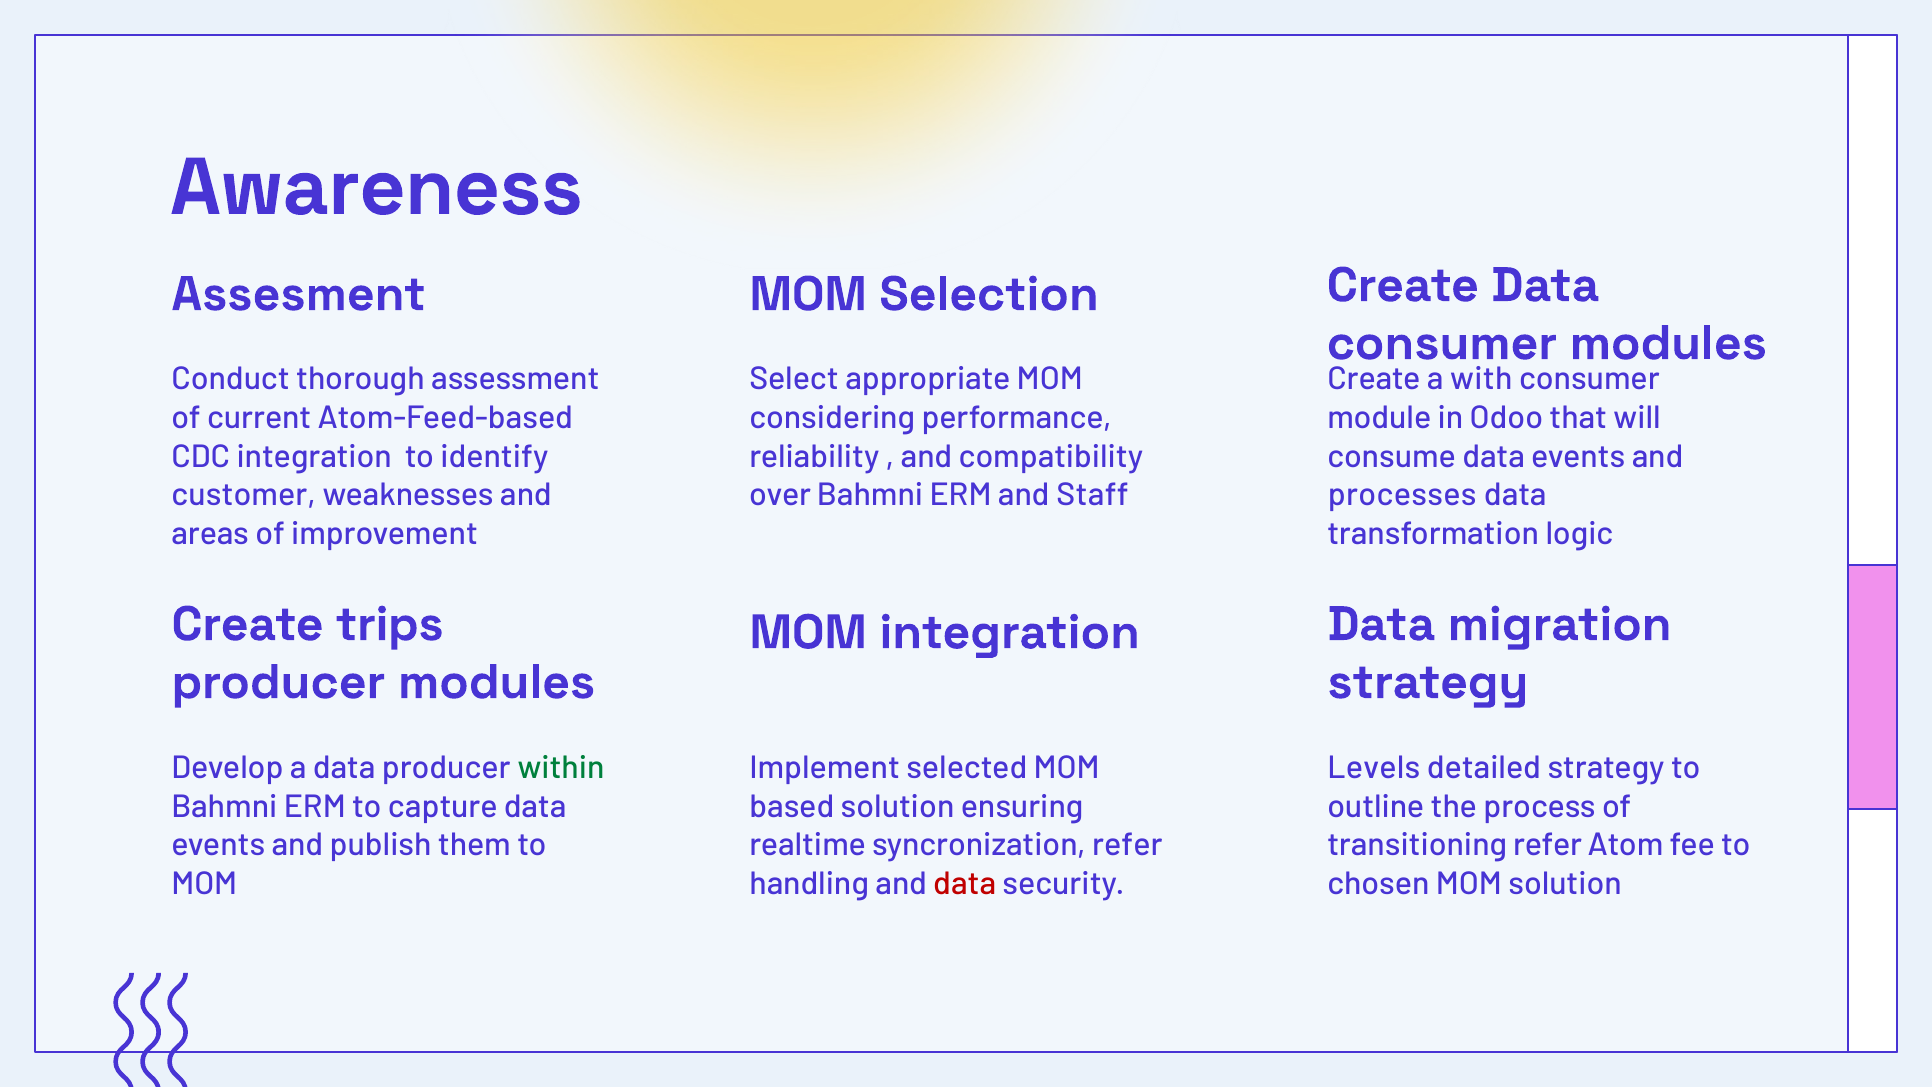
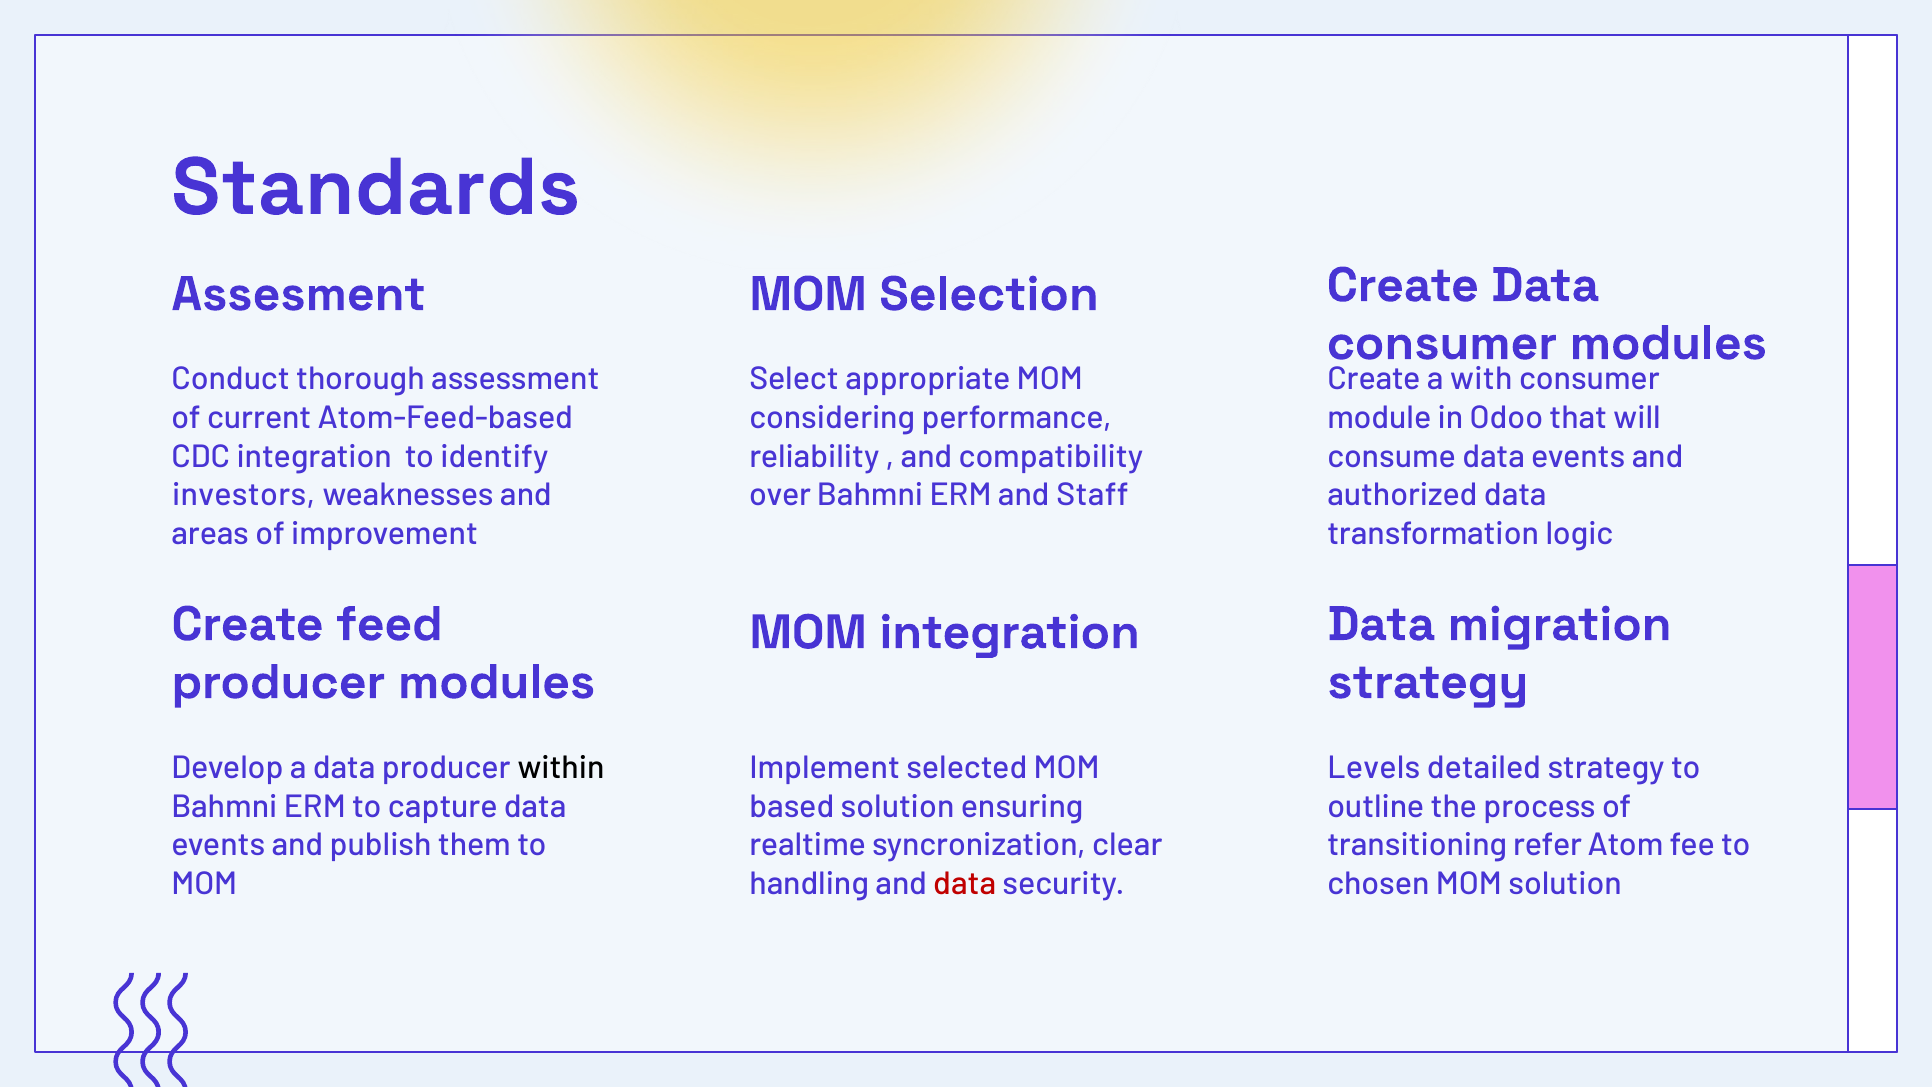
Awareness: Awareness -> Standards
customer: customer -> investors
processes: processes -> authorized
trips: trips -> feed
within colour: green -> black
syncronization refer: refer -> clear
